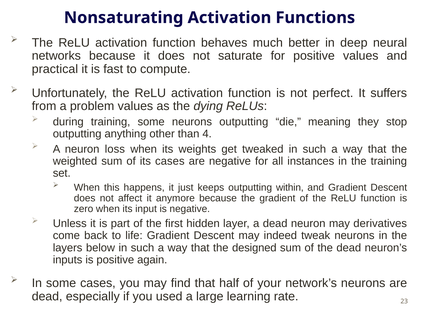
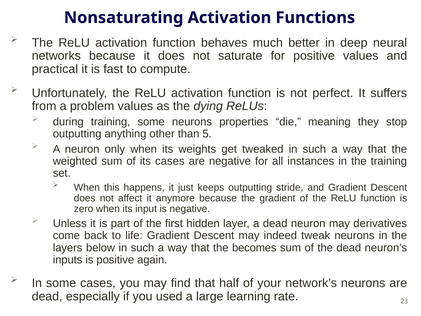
neurons outputting: outputting -> properties
4: 4 -> 5
loss: loss -> only
within: within -> stride
designed: designed -> becomes
